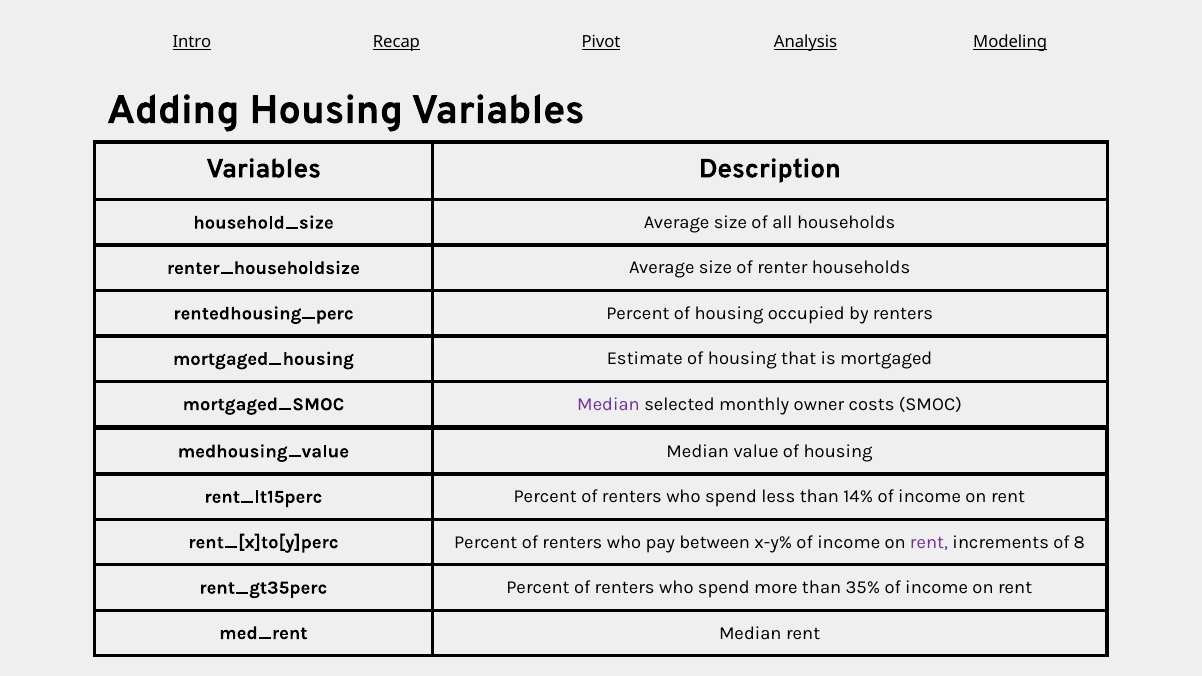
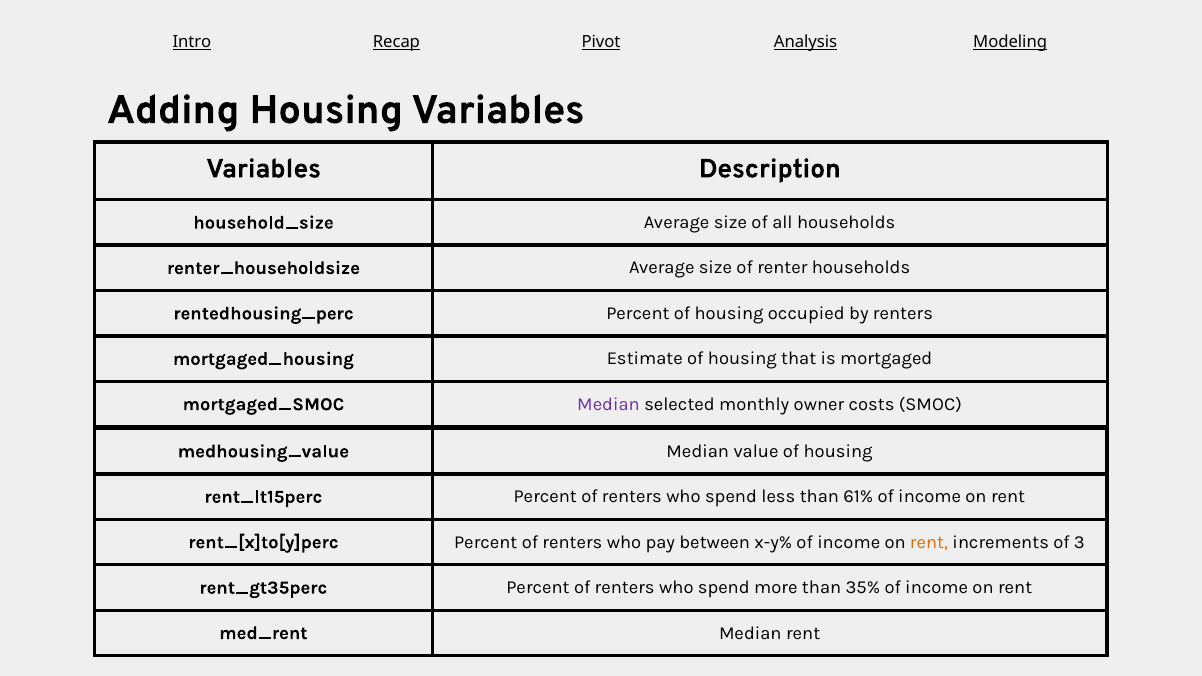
14%: 14% -> 61%
rent at (929, 542) colour: purple -> orange
8: 8 -> 3
